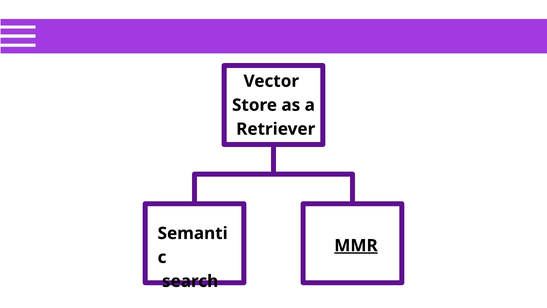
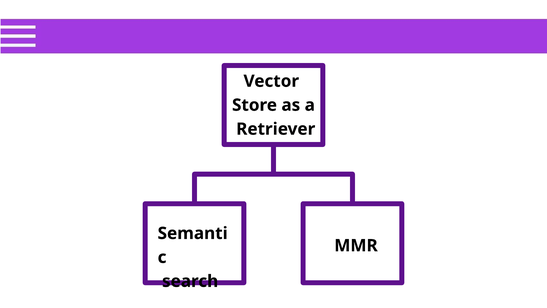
MMR underline: present -> none
